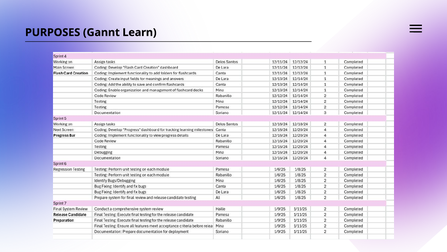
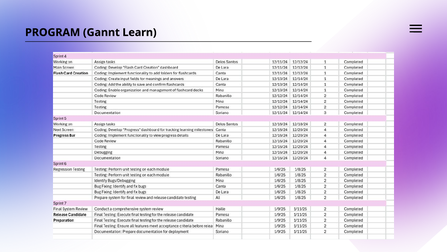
PURPOSES: PURPOSES -> PROGRAM
